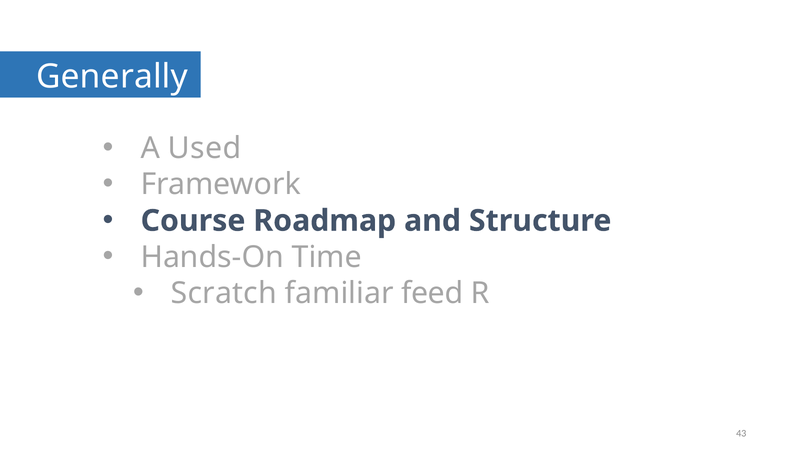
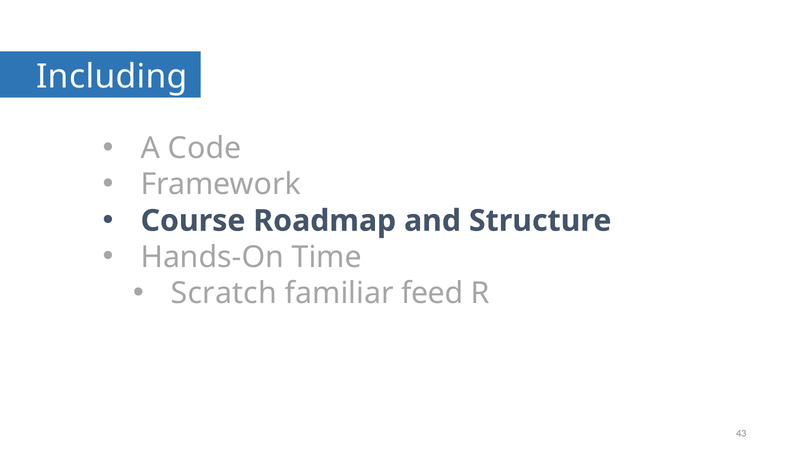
Generally: Generally -> Including
Used: Used -> Code
